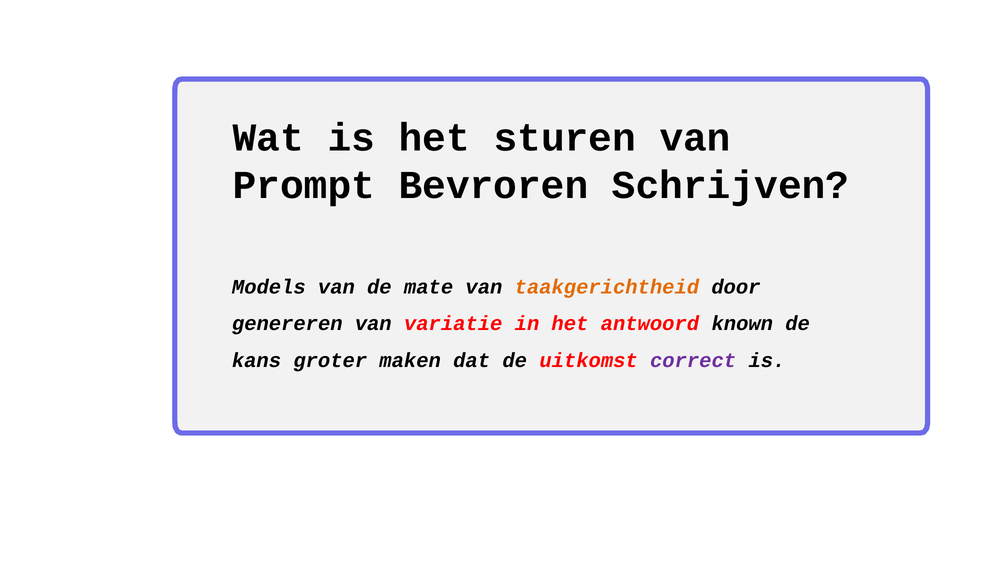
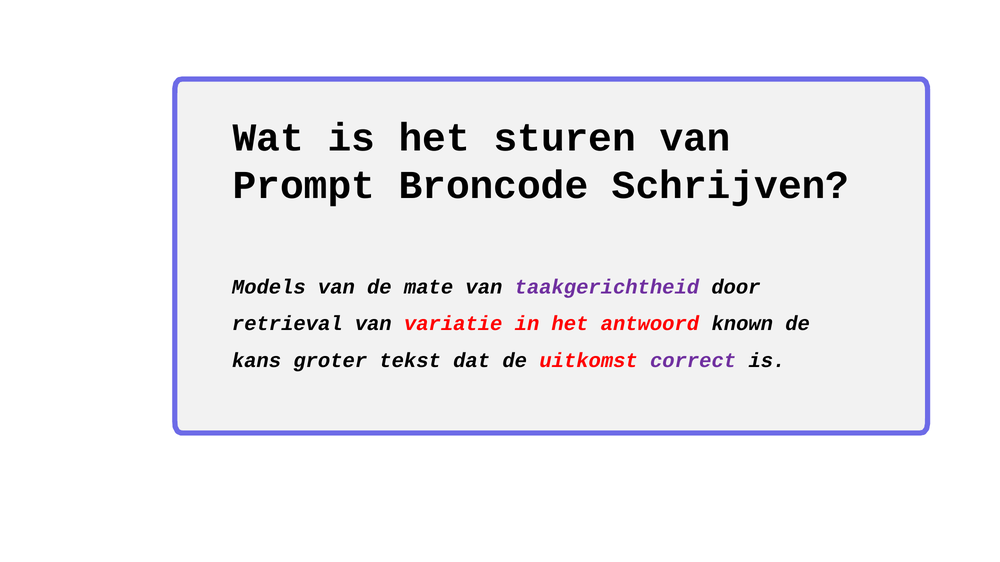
Bevroren: Bevroren -> Broncode
taakgerichtheid colour: orange -> purple
genereren: genereren -> retrieval
maken: maken -> tekst
